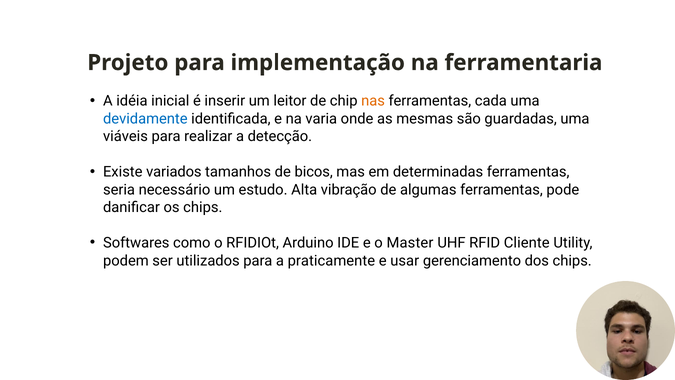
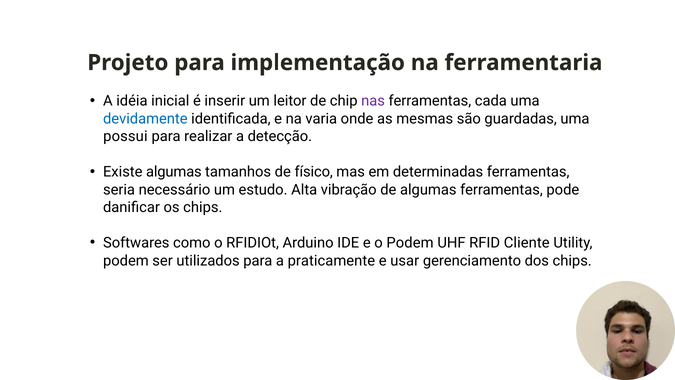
nas colour: orange -> purple
viáveis: viáveis -> possui
Existe variados: variados -> algumas
bicos: bicos -> físico
o Master: Master -> Podem
